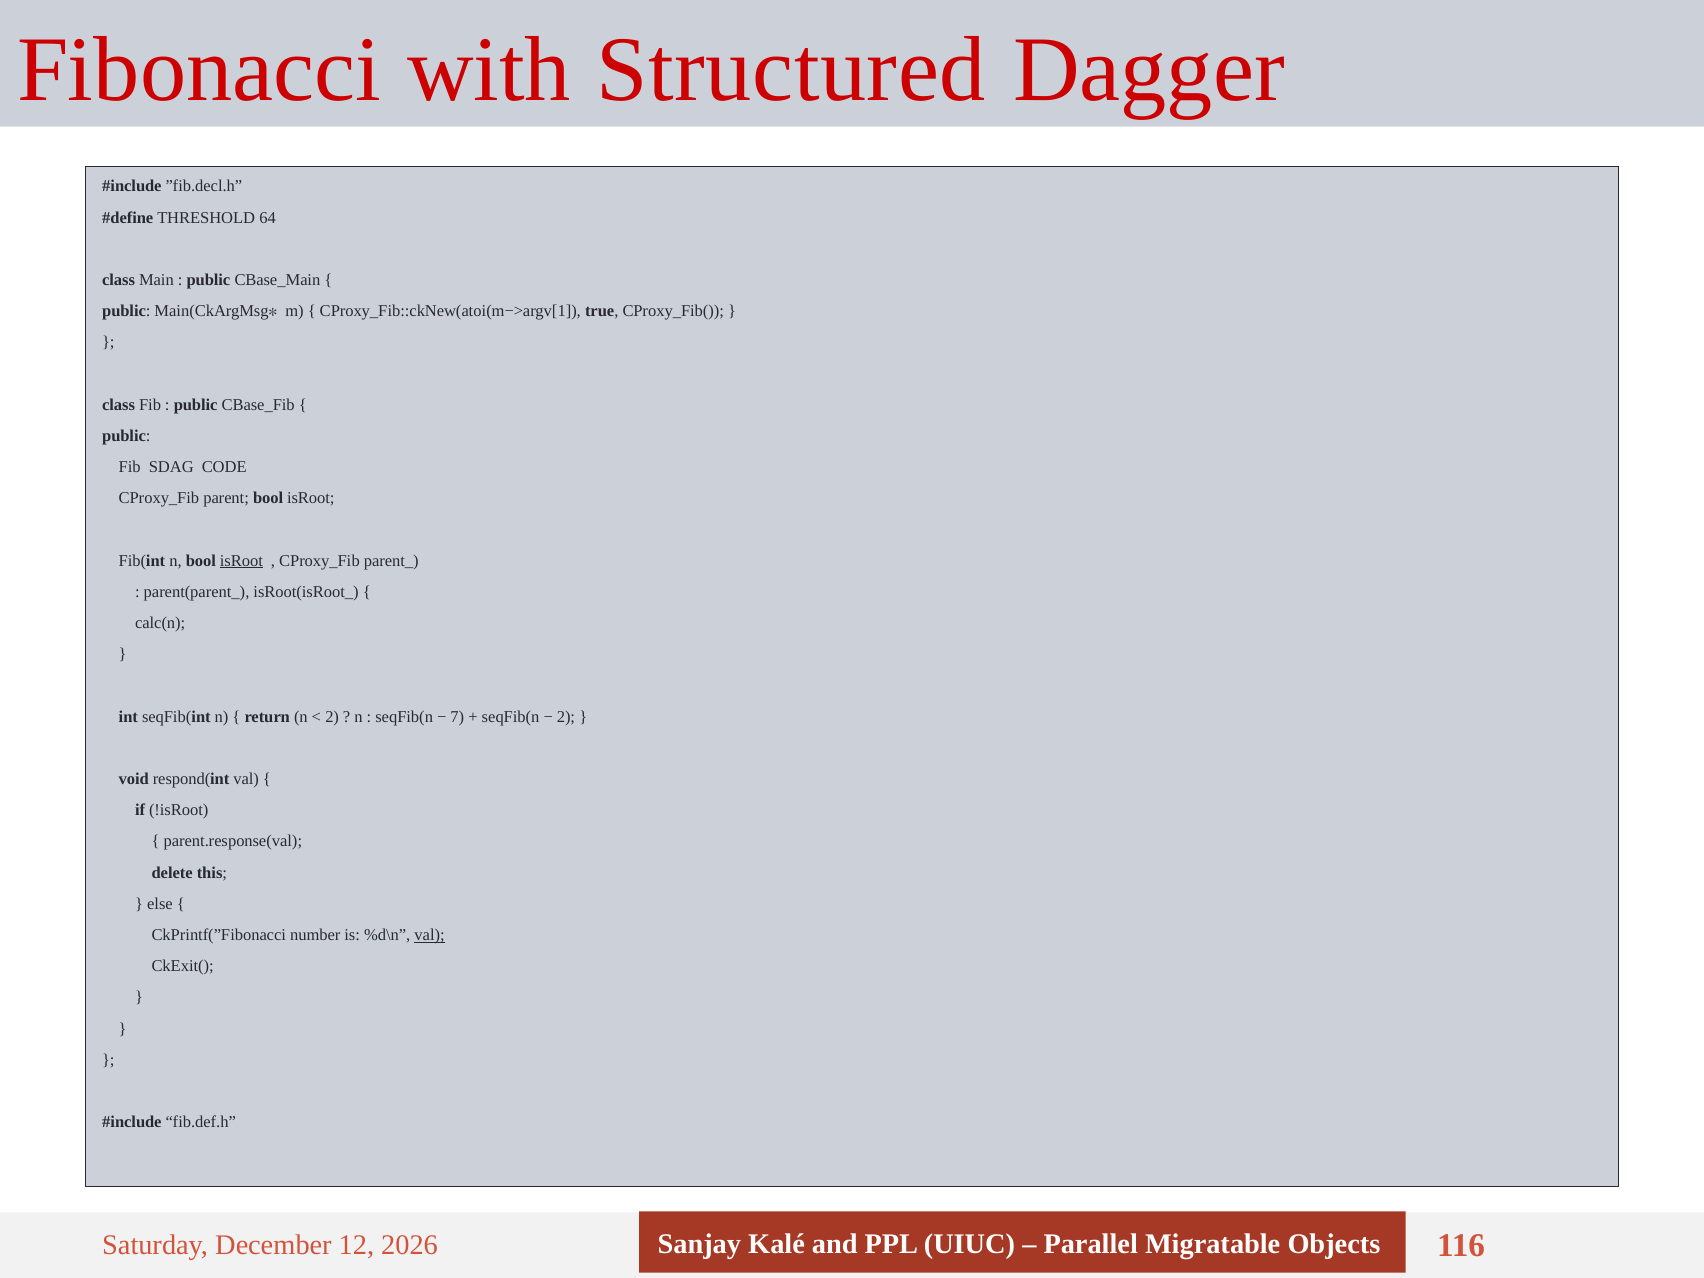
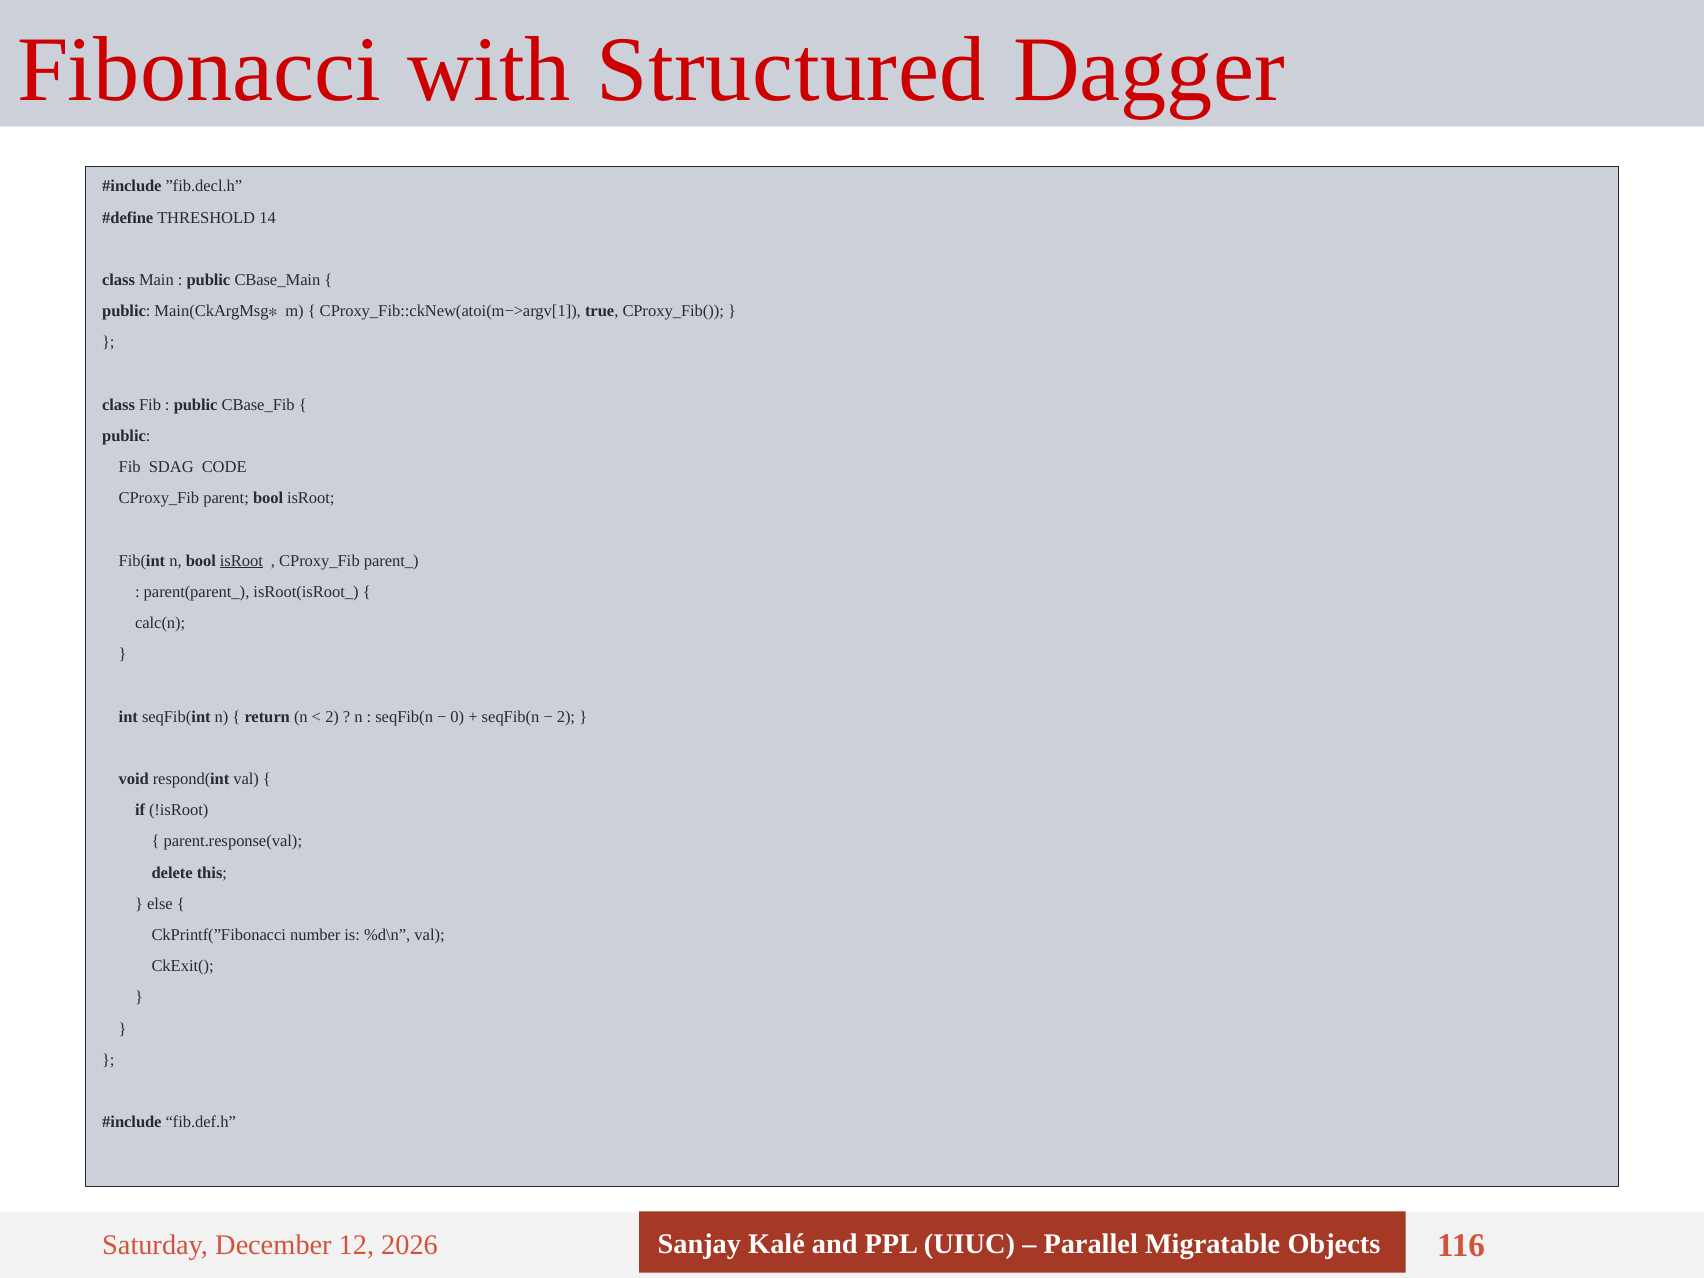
64: 64 -> 14
7: 7 -> 0
val at (430, 935) underline: present -> none
